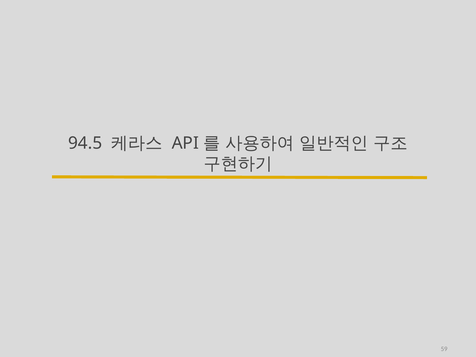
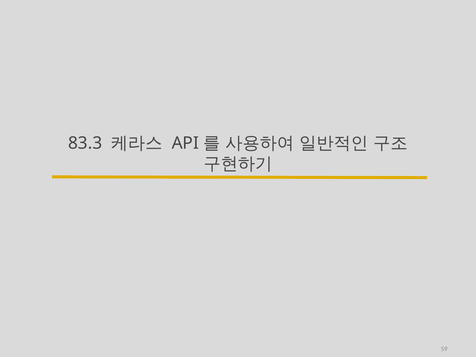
94.5: 94.5 -> 83.3
